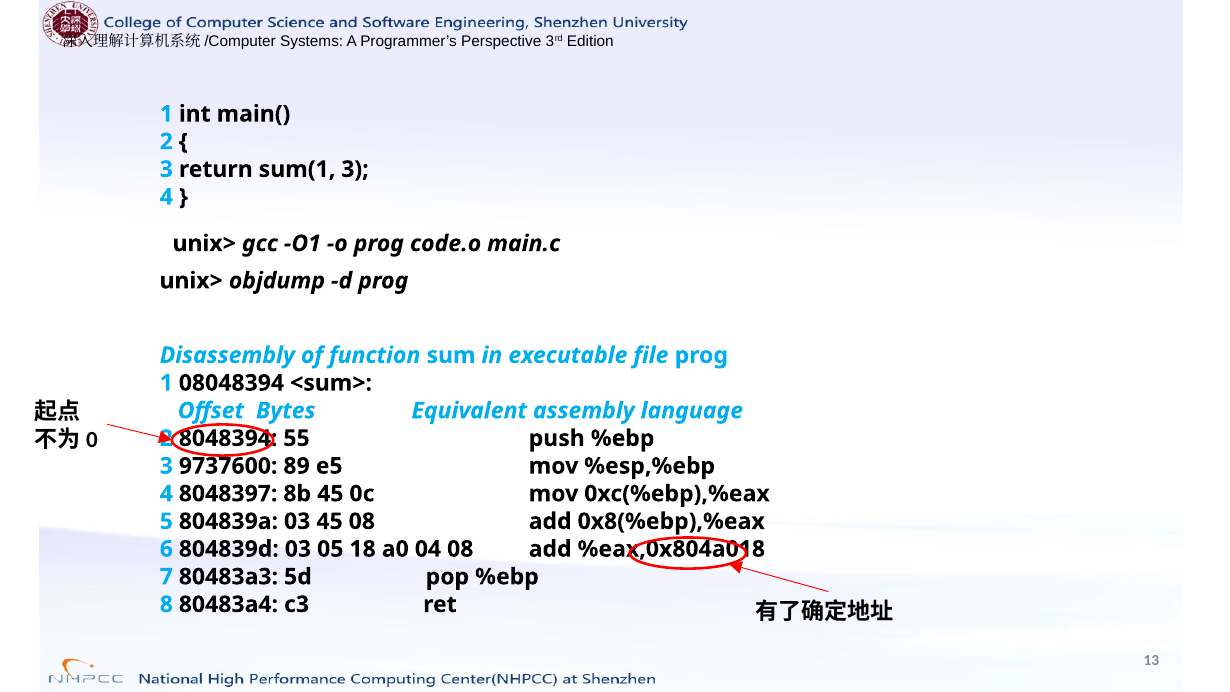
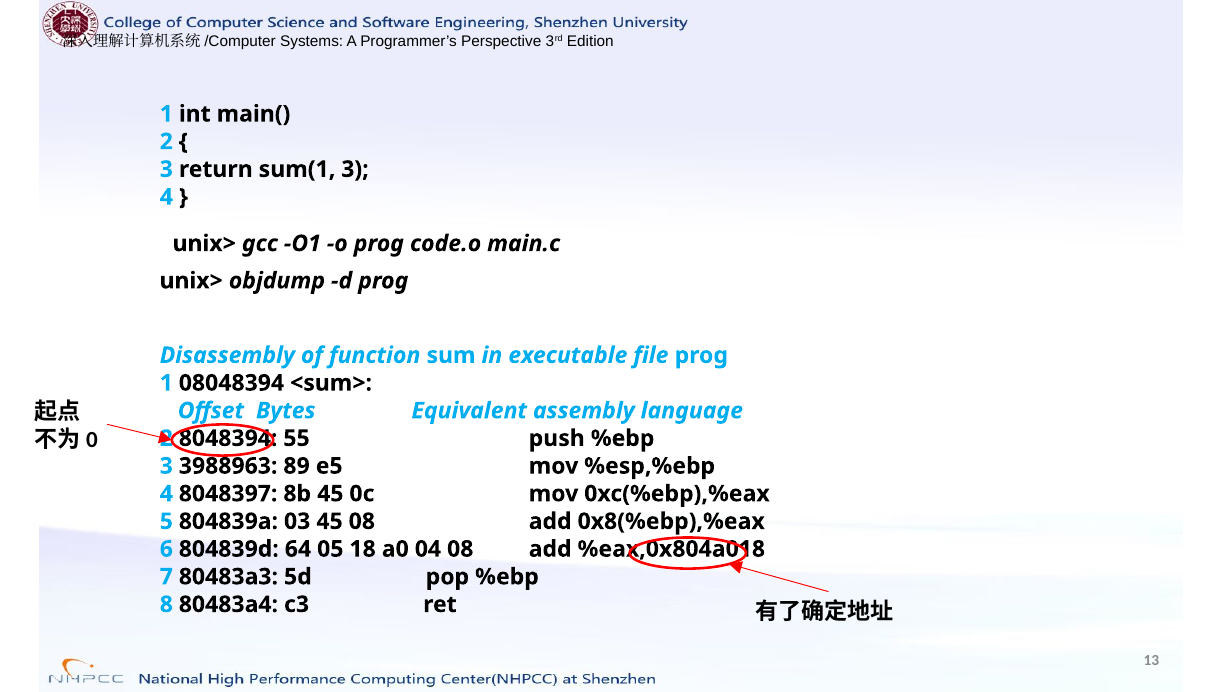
9737600: 9737600 -> 3988963
804839d 03: 03 -> 64
